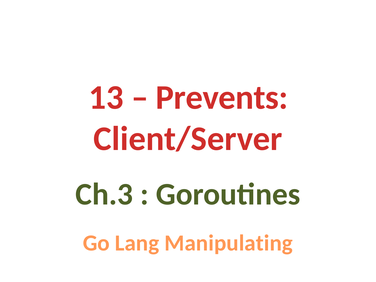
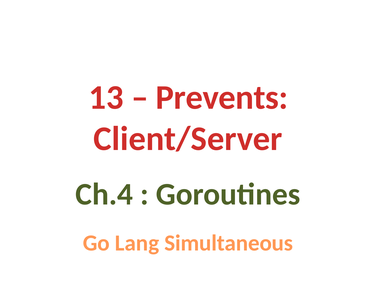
Ch.3: Ch.3 -> Ch.4
Manipulating: Manipulating -> Simultaneous
